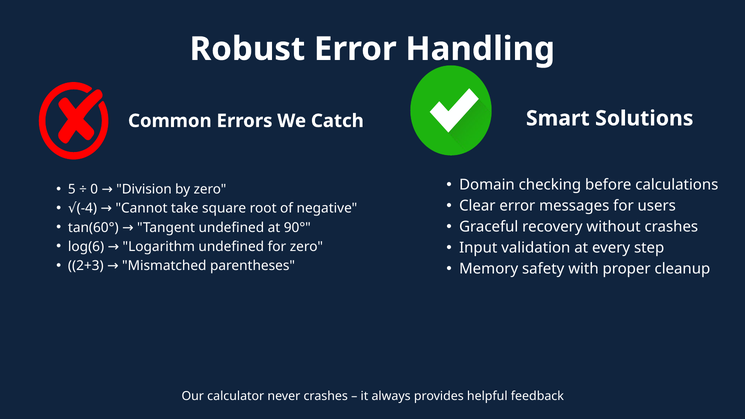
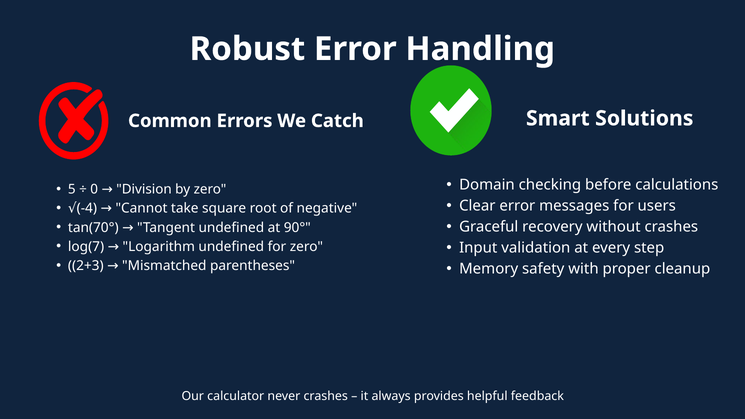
tan(60°: tan(60° -> tan(70°
log(6: log(6 -> log(7
